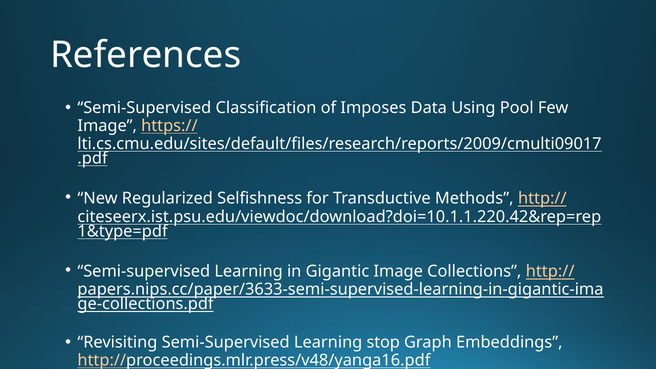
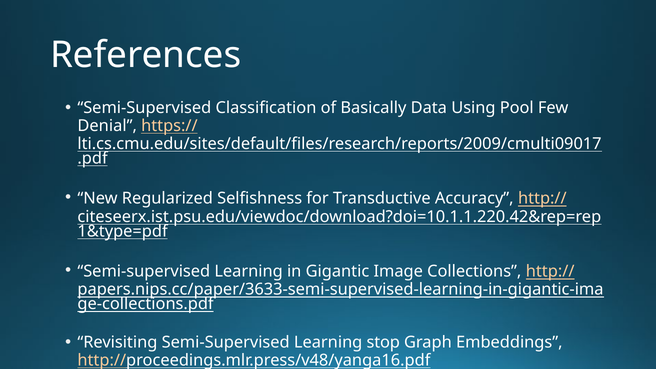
Imposes: Imposes -> Basically
Image at (107, 126): Image -> Denial
Methods: Methods -> Accuracy
